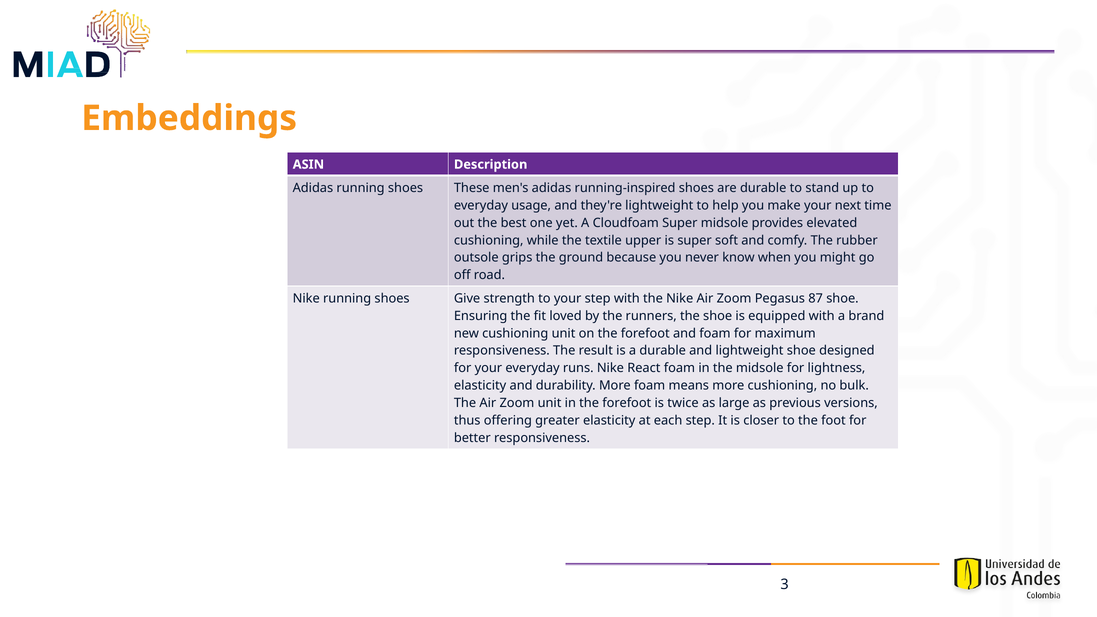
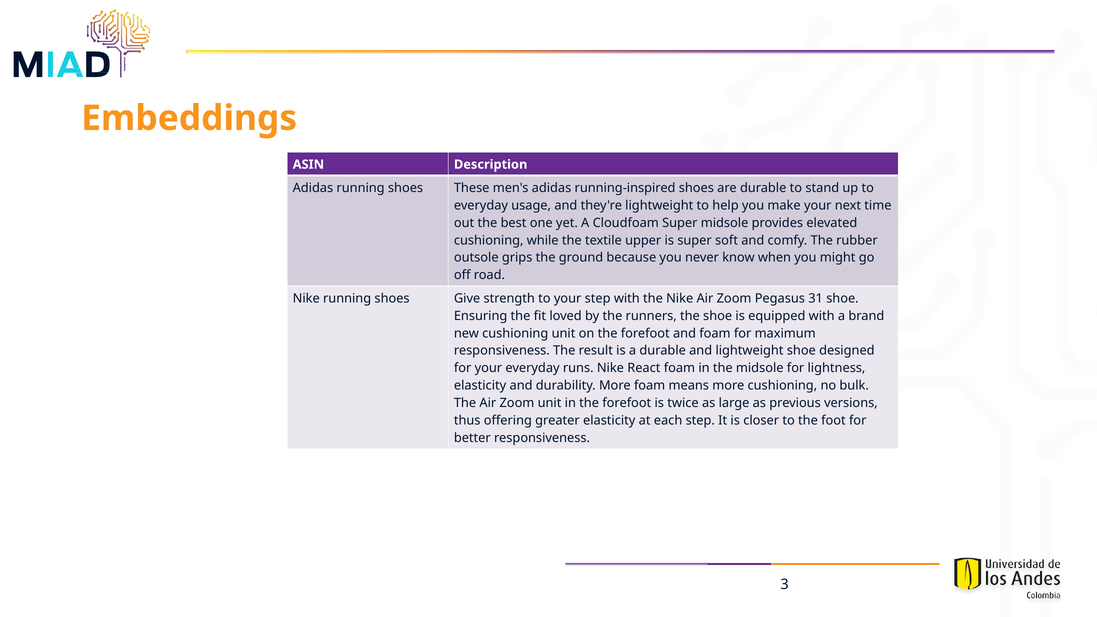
87: 87 -> 31
